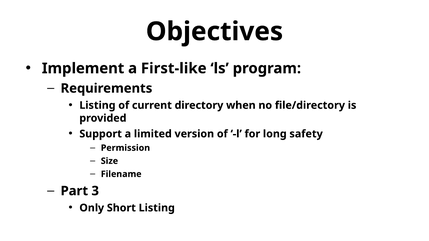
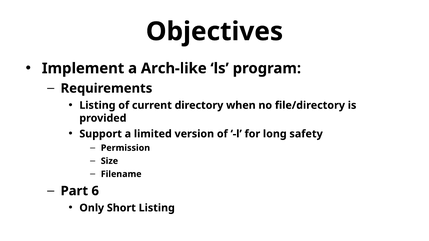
First-like: First-like -> Arch-like
3: 3 -> 6
